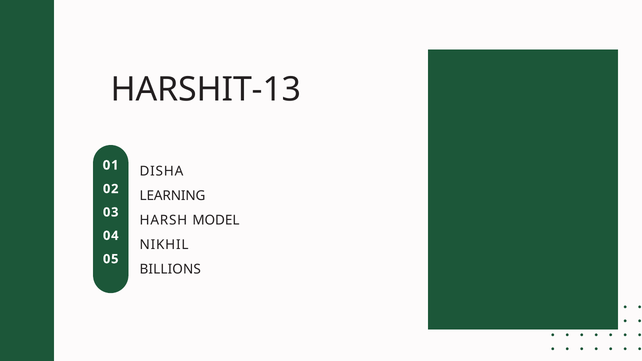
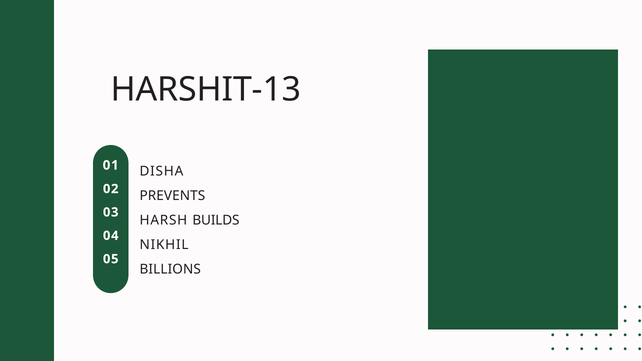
LEARNING: LEARNING -> PREVENTS
MODEL: MODEL -> BUILDS
